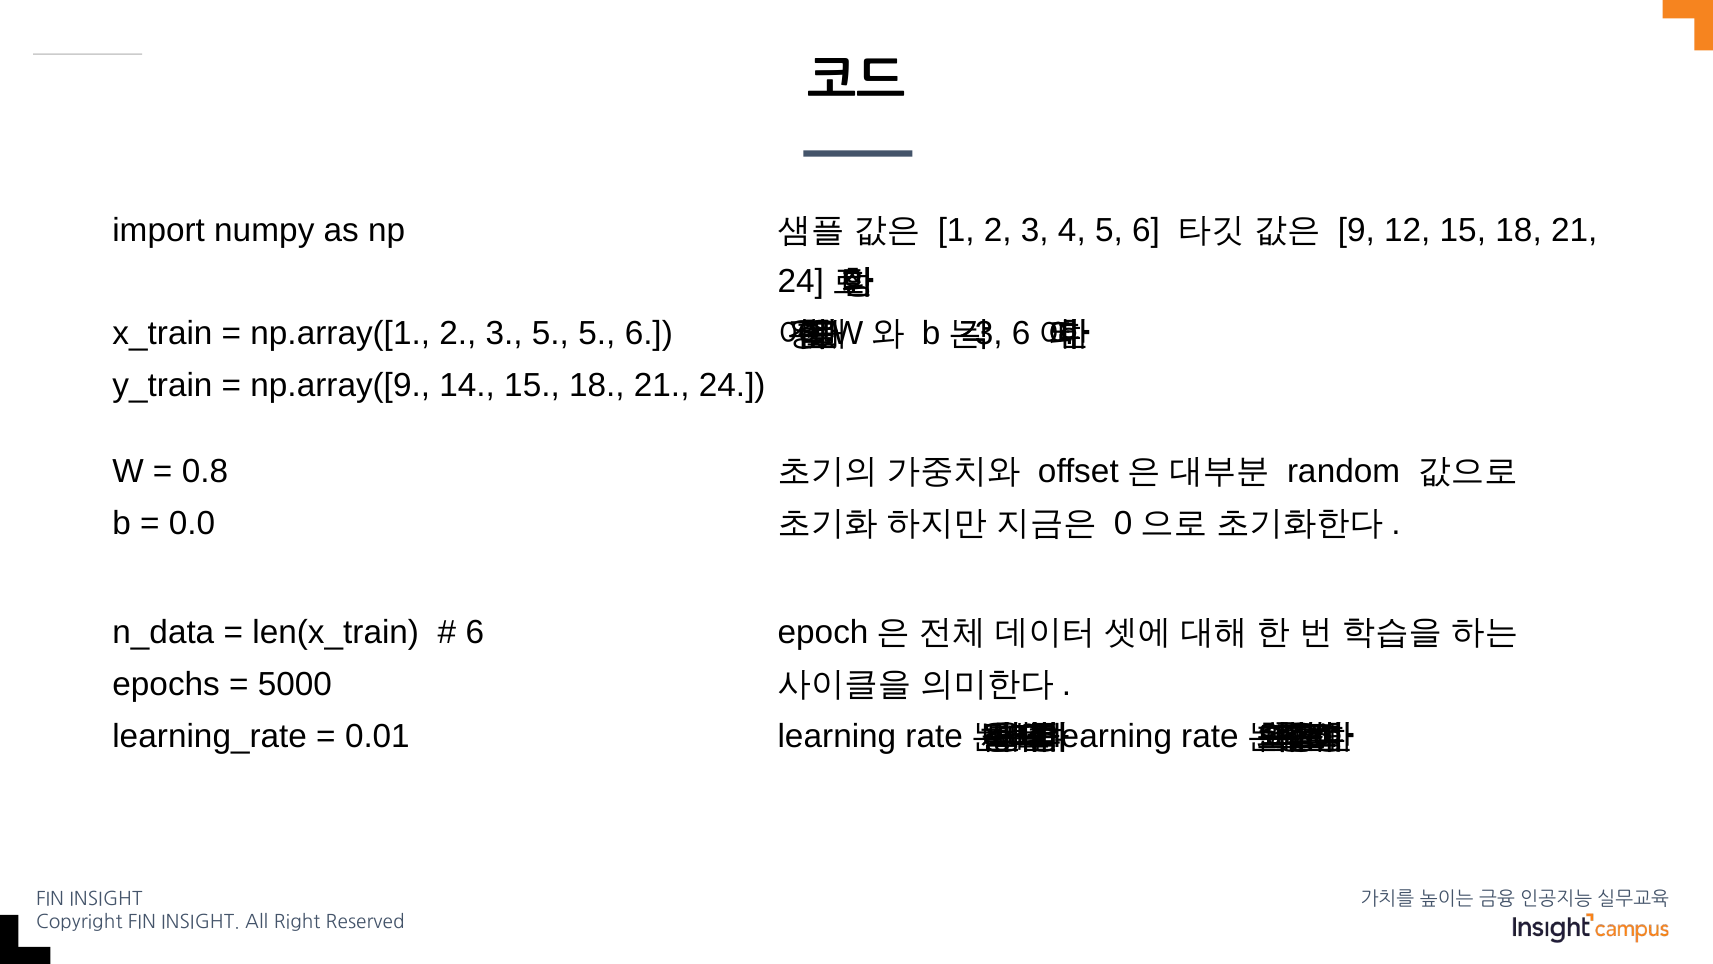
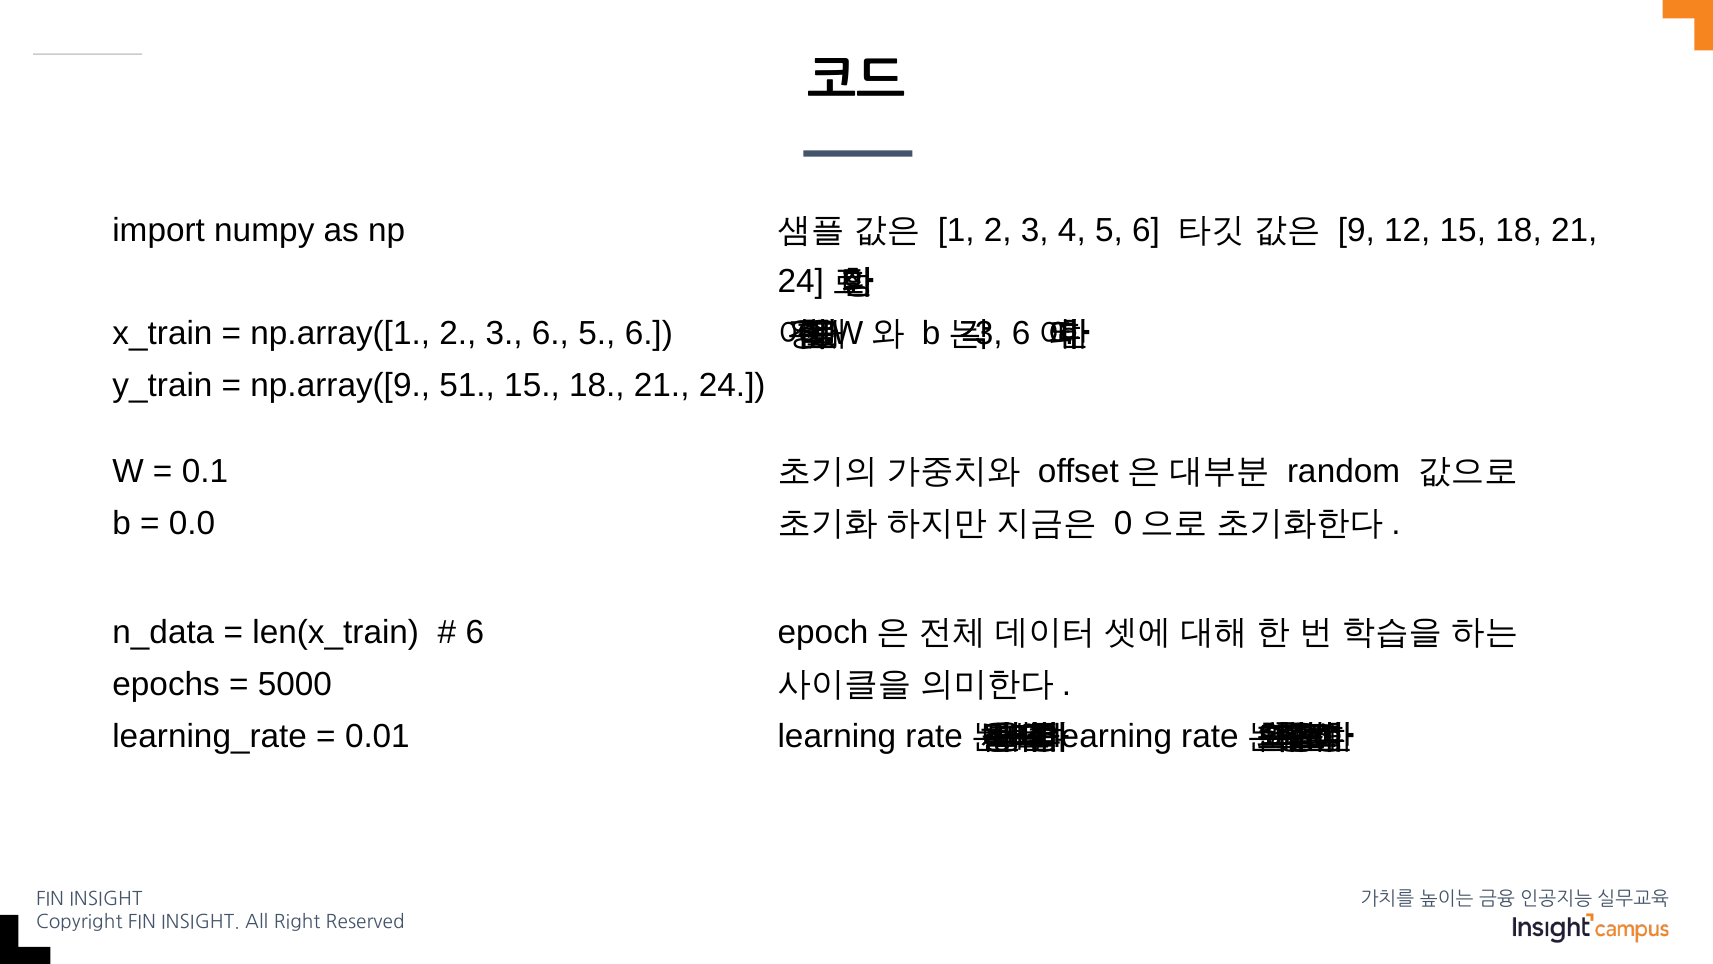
3 5: 5 -> 6
14: 14 -> 51
0.8: 0.8 -> 0.1
